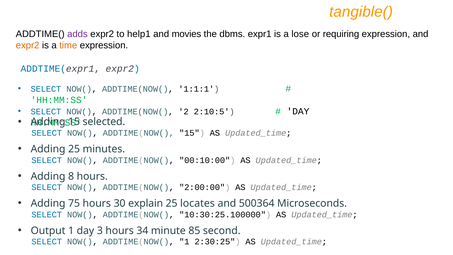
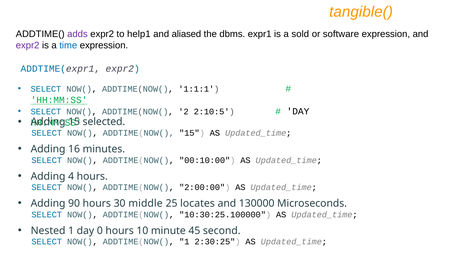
movies: movies -> aliased
lose: lose -> sold
requiring: requiring -> software
expr2 at (28, 45) colour: orange -> purple
time colour: orange -> blue
HH:MM:SS at (59, 100) underline: none -> present
Adding 25: 25 -> 16
8: 8 -> 4
75: 75 -> 90
explain: explain -> middle
500364: 500364 -> 130000
Output: Output -> Nested
3: 3 -> 0
34: 34 -> 10
85: 85 -> 45
